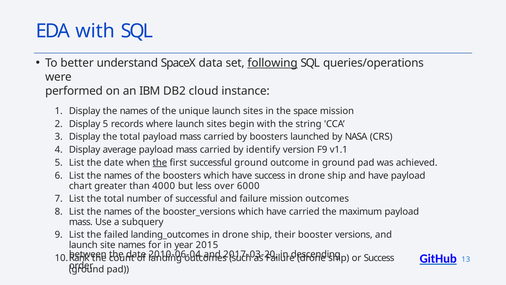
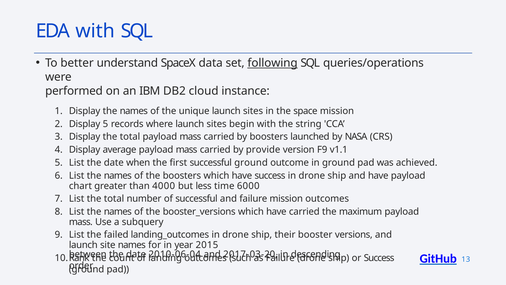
identify: identify -> provide
the at (160, 162) underline: present -> none
over: over -> time
